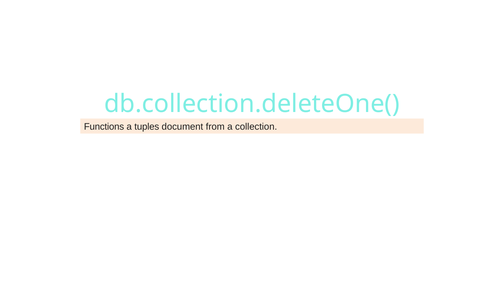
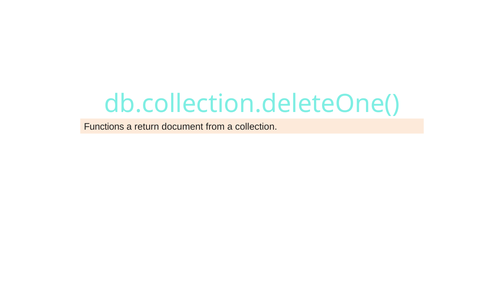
tuples: tuples -> return
